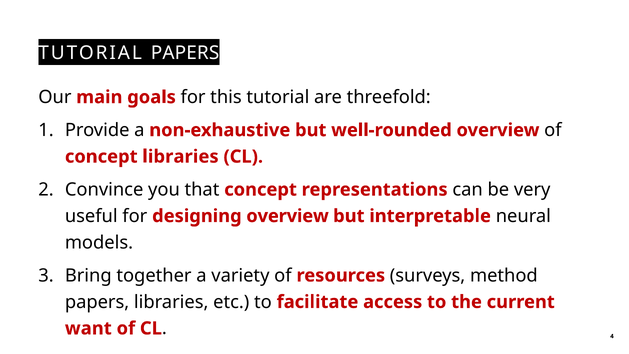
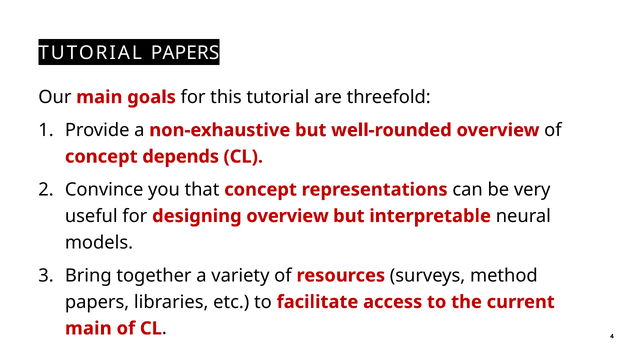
concept libraries: libraries -> depends
want at (88, 328): want -> main
